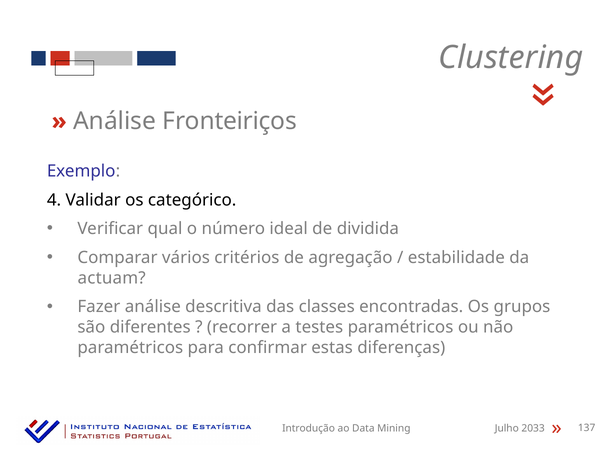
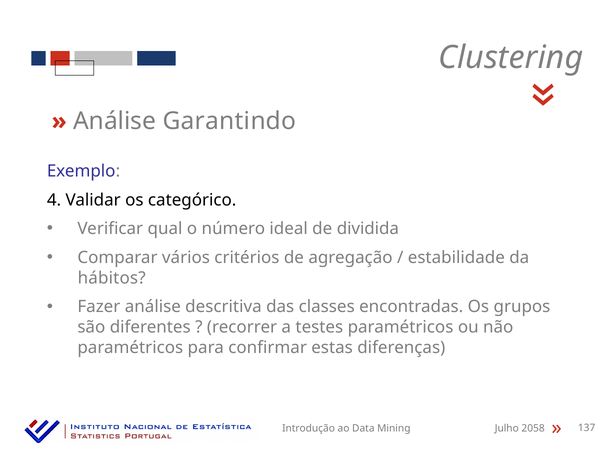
Fronteiriços: Fronteiriços -> Garantindo
actuam: actuam -> hábitos
2033: 2033 -> 2058
